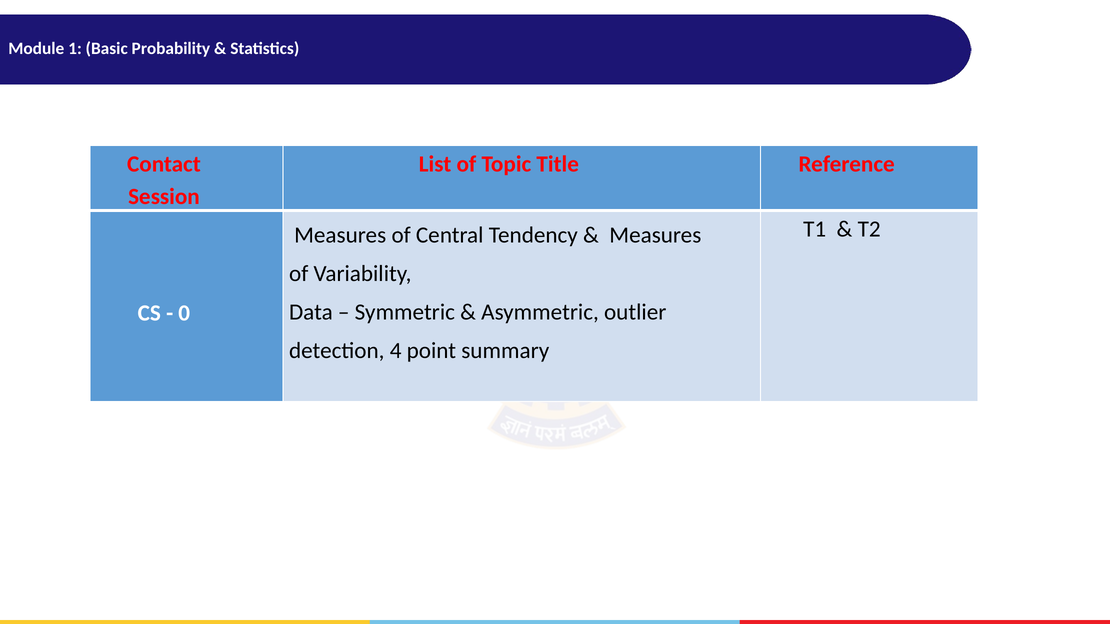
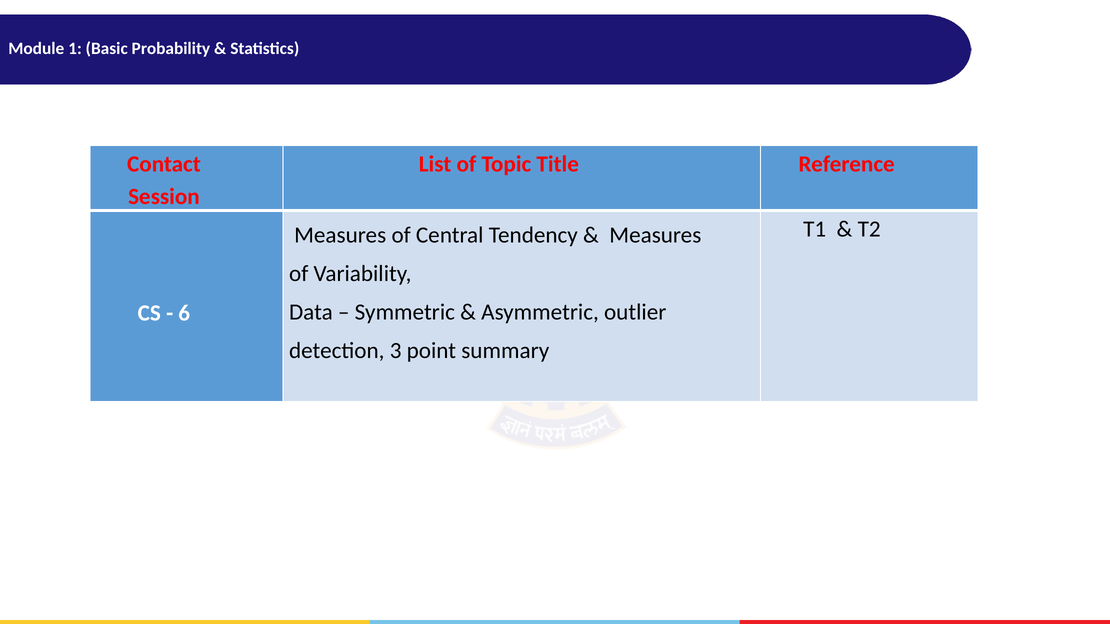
0: 0 -> 6
4: 4 -> 3
